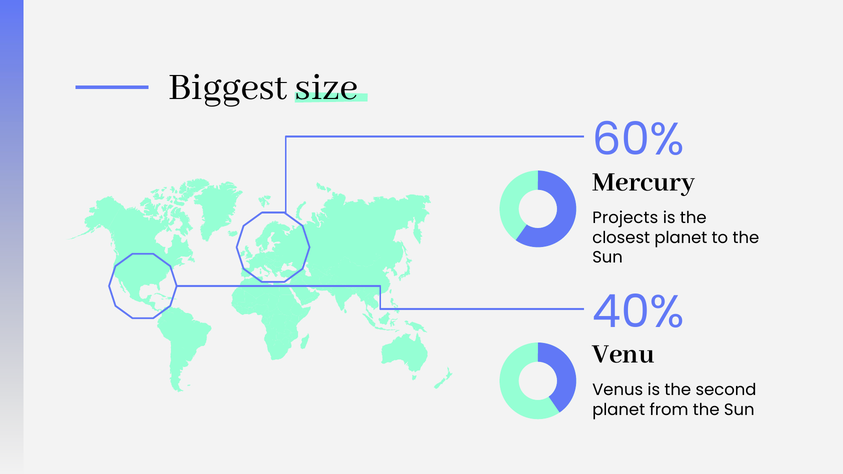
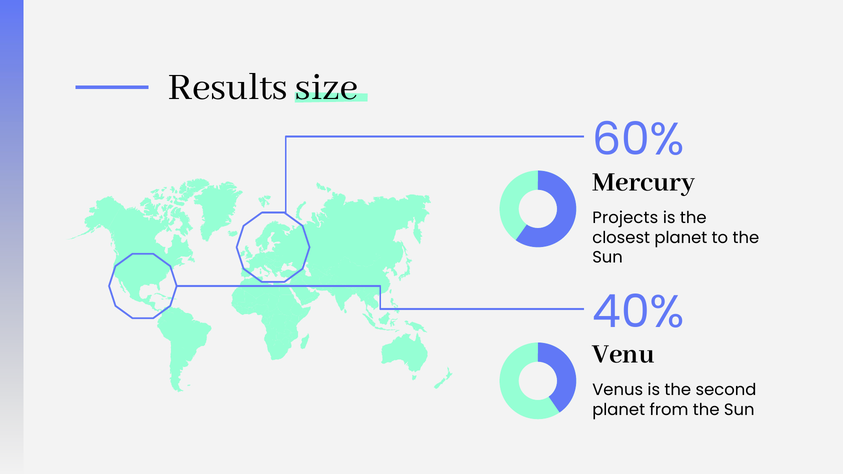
Biggest: Biggest -> Results
